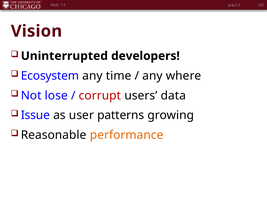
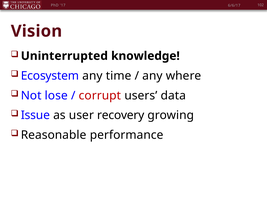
developers: developers -> knowledge
patterns: patterns -> recovery
performance colour: orange -> black
